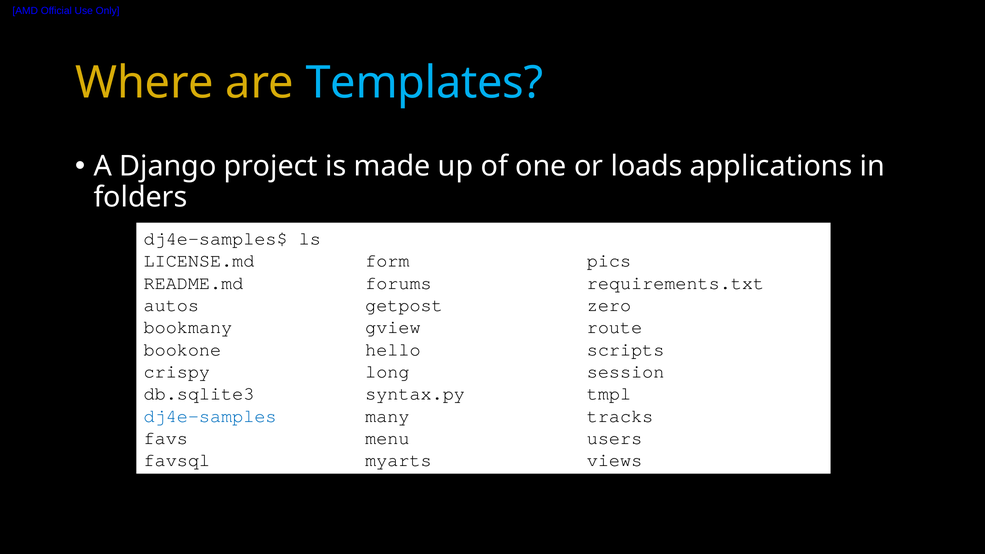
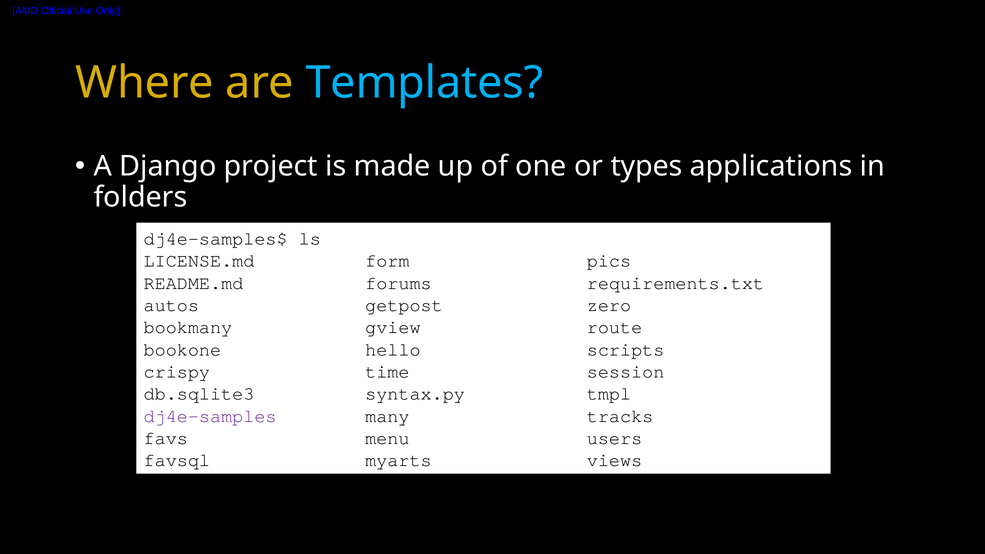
loads: loads -> types
long: long -> time
dj4e-samples colour: blue -> purple
